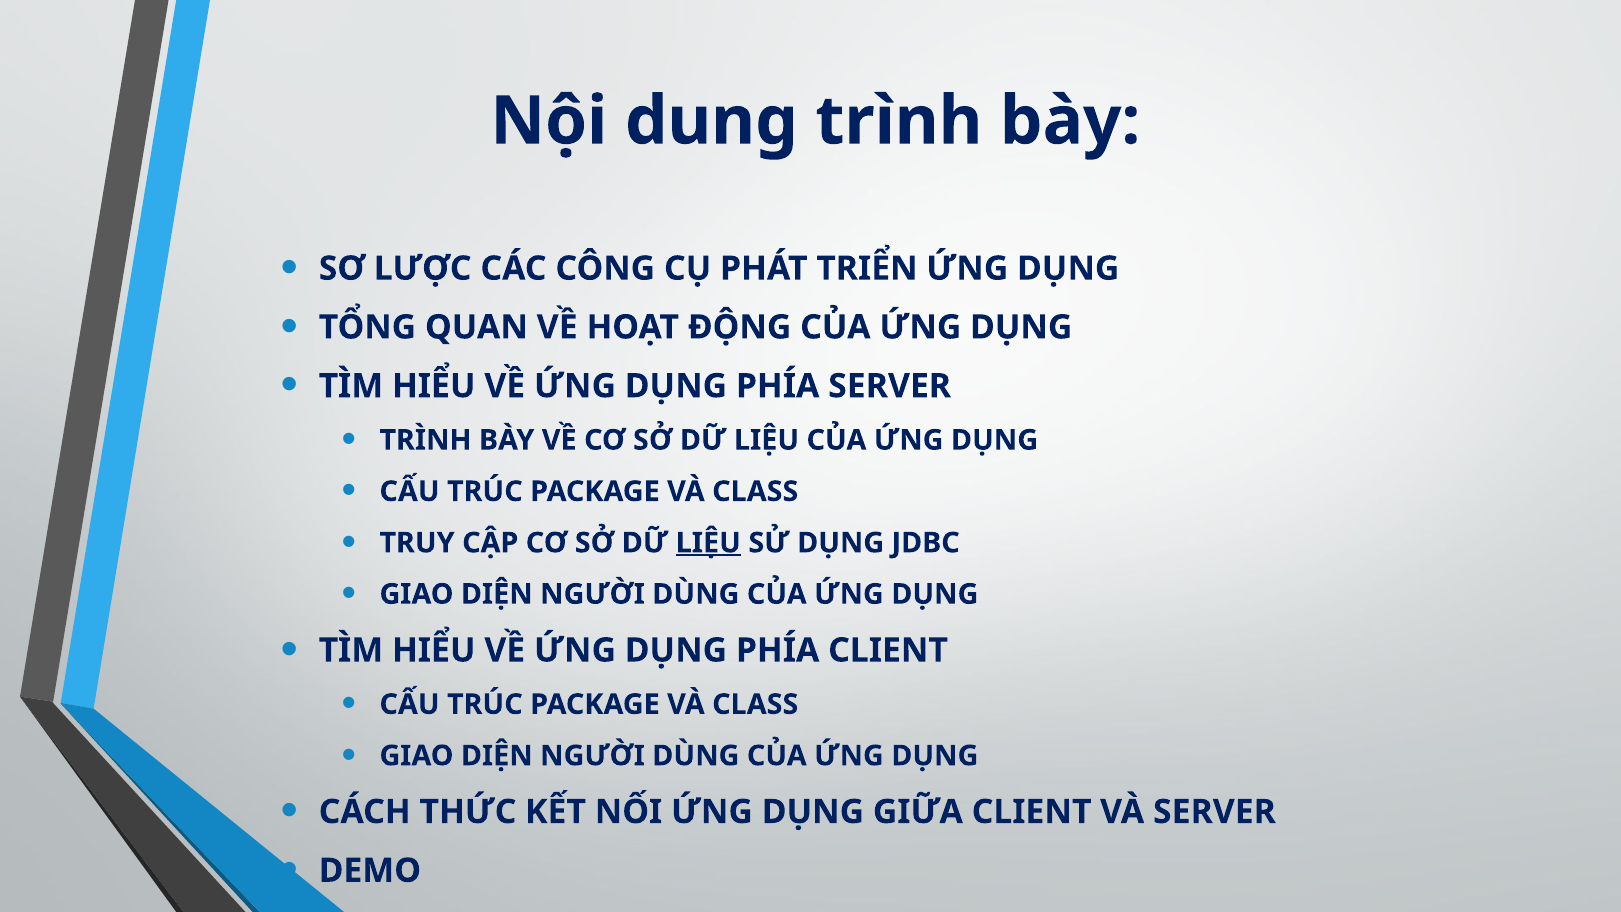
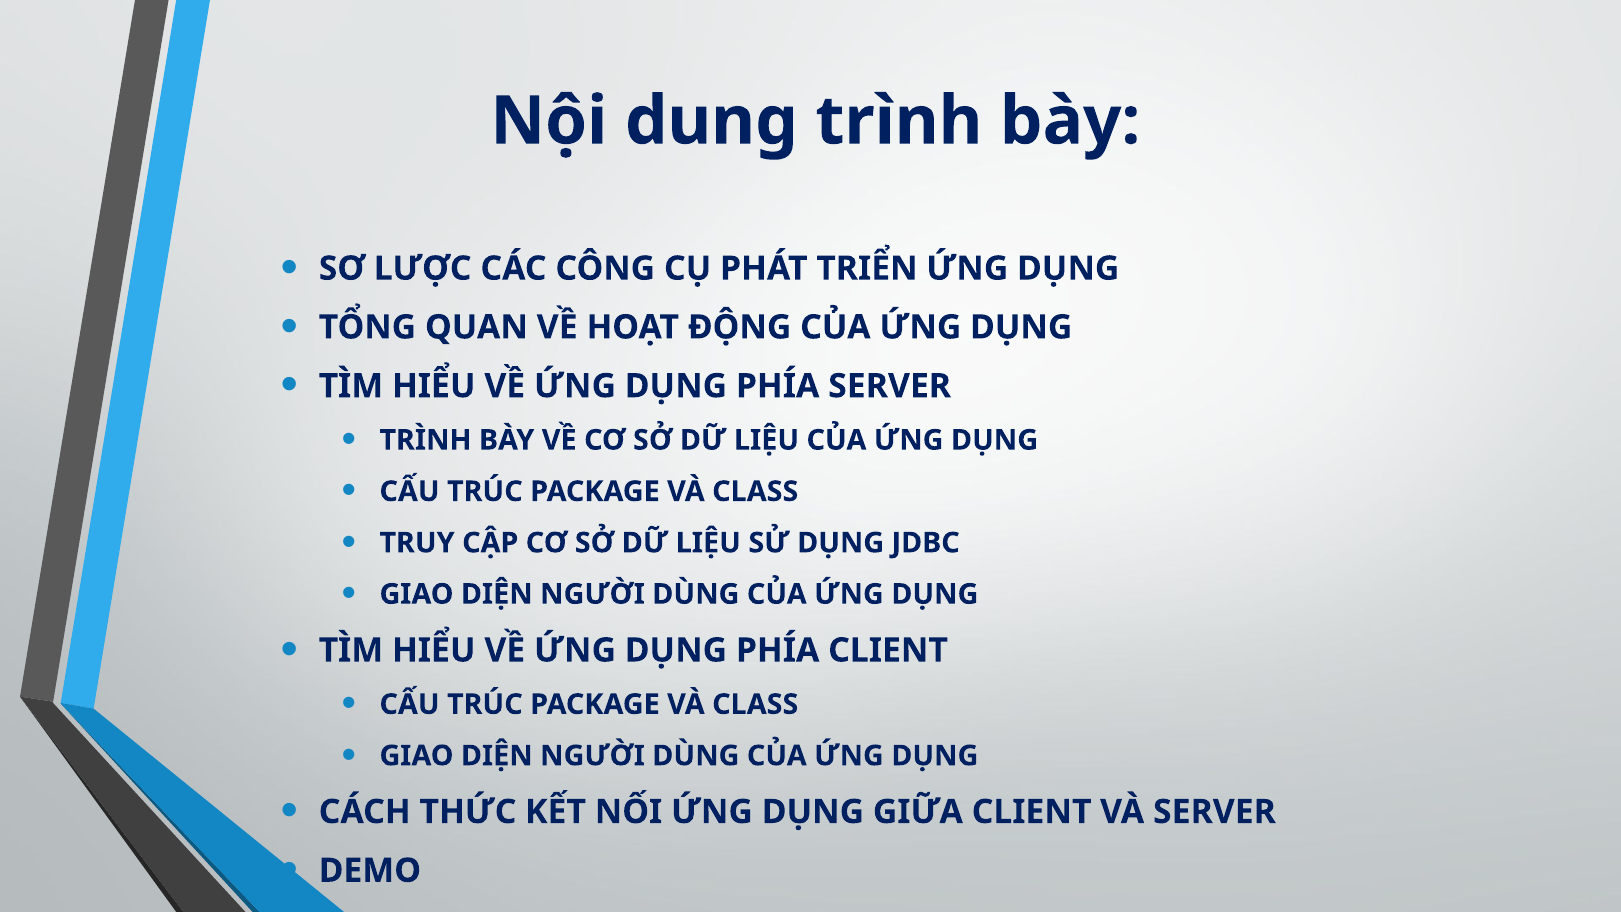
LIỆU at (708, 543) underline: present -> none
